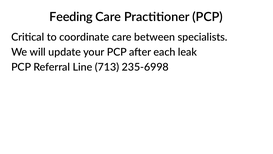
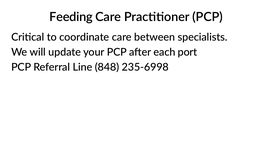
leak: leak -> port
713: 713 -> 848
